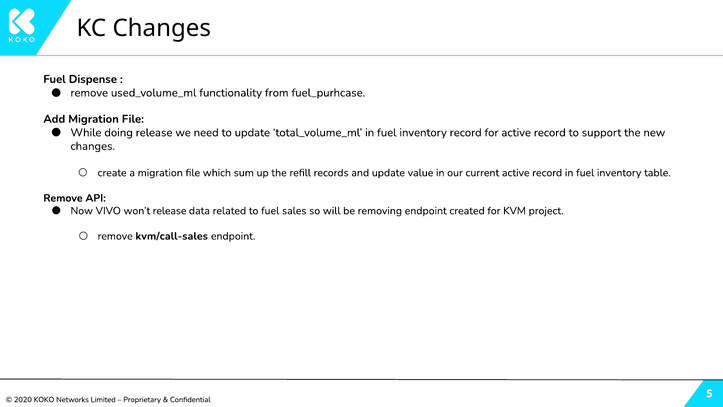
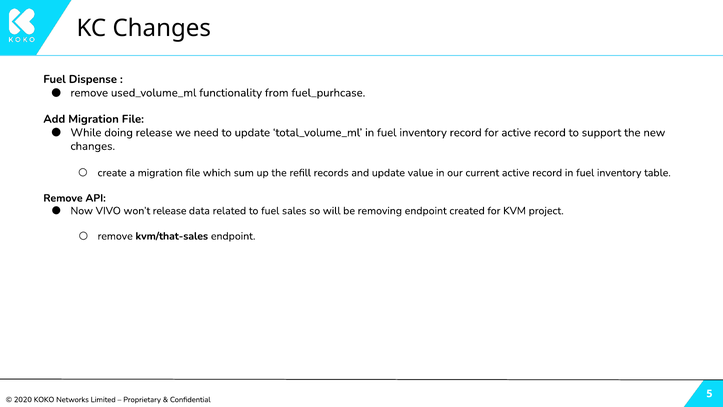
kvm/call-sales: kvm/call-sales -> kvm/that-sales
